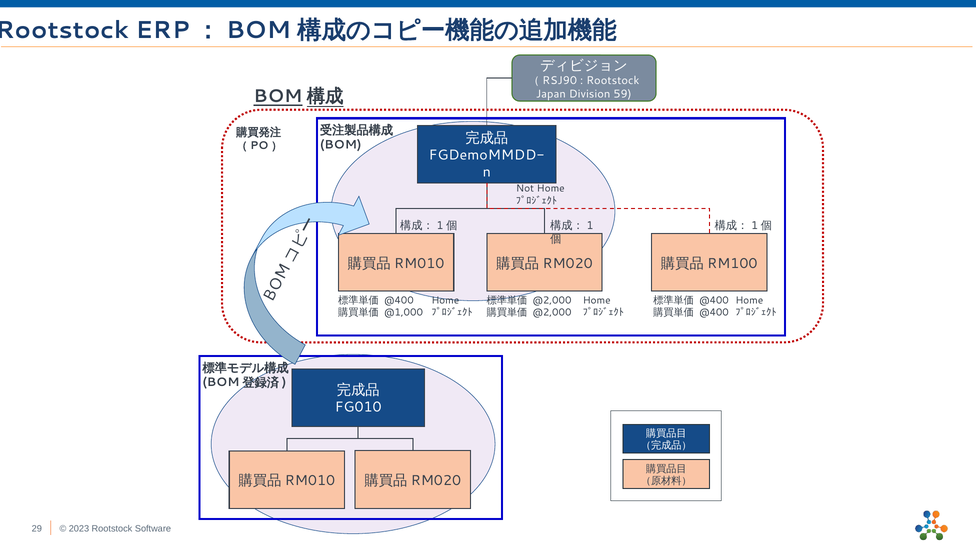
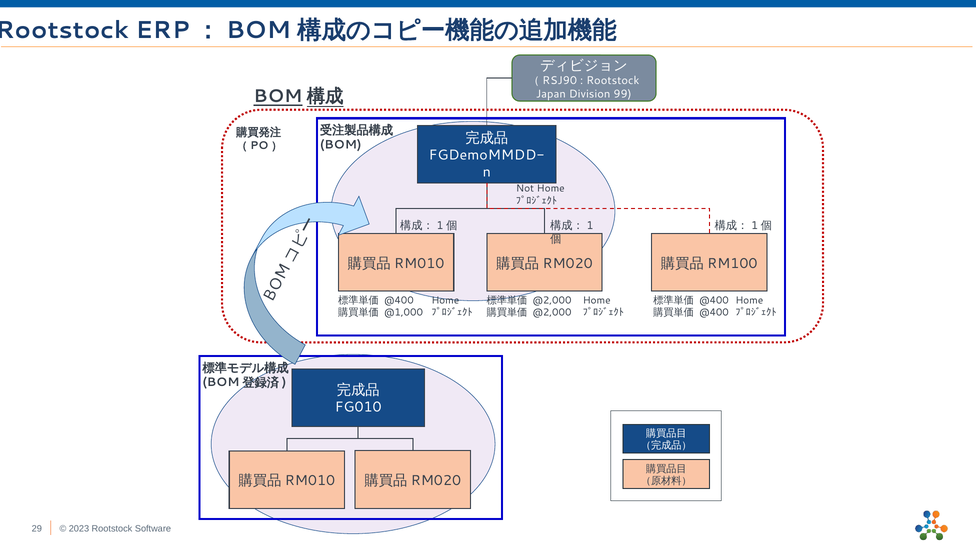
59: 59 -> 99
